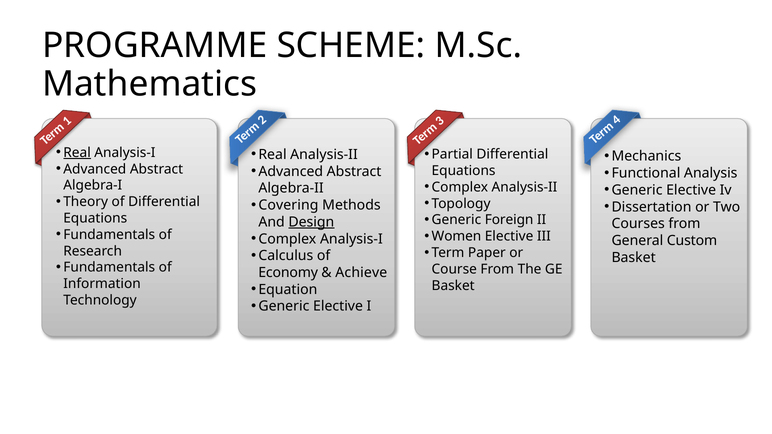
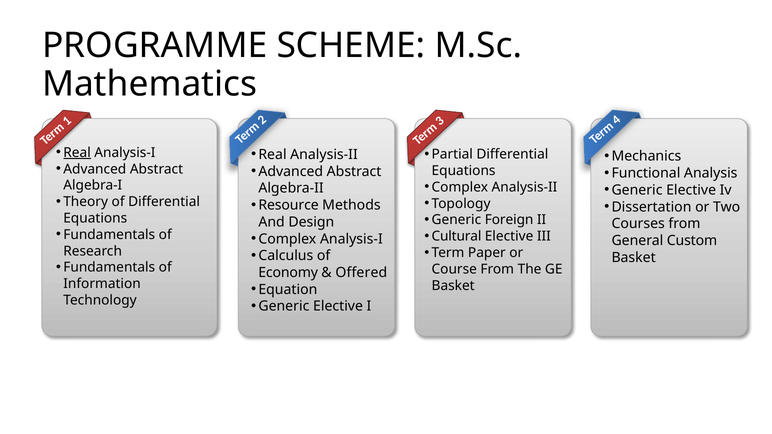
Covering: Covering -> Resource
Design underline: present -> none
Women: Women -> Cultural
Achieve: Achieve -> Offered
